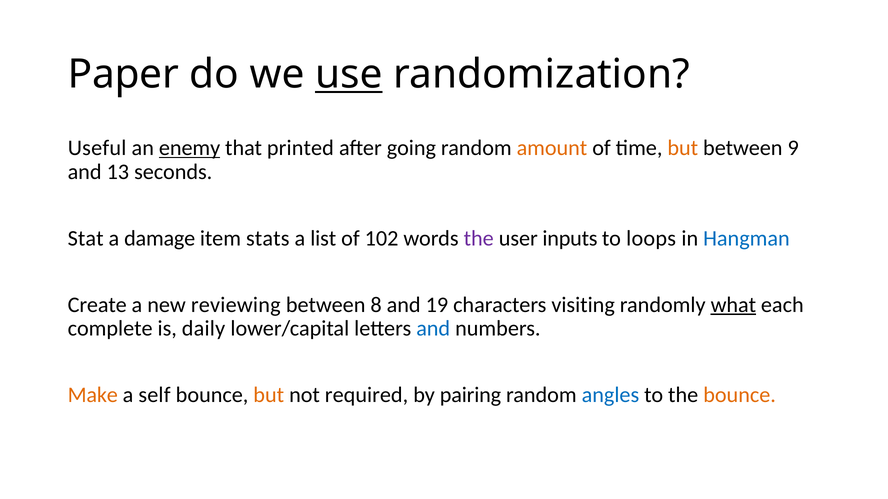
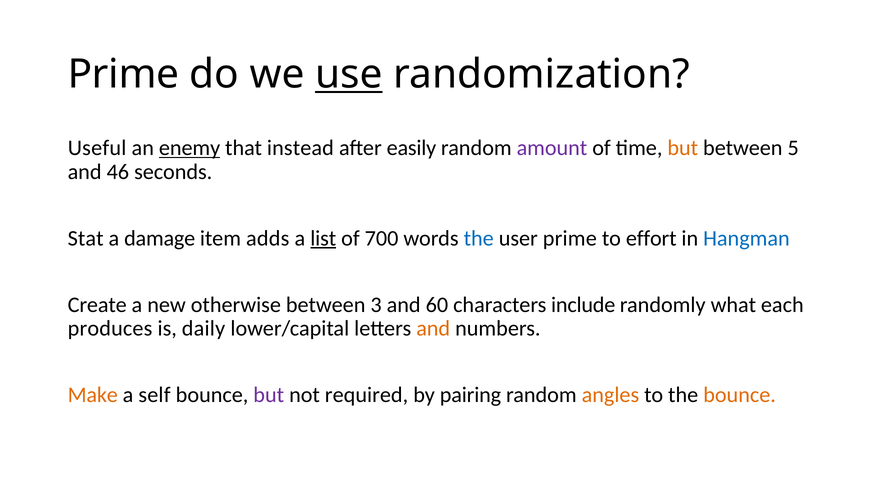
Paper at (123, 75): Paper -> Prime
printed: printed -> instead
going: going -> easily
amount colour: orange -> purple
9: 9 -> 5
13: 13 -> 46
stats: stats -> adds
list underline: none -> present
102: 102 -> 700
the at (479, 239) colour: purple -> blue
user inputs: inputs -> prime
loops: loops -> effort
reviewing: reviewing -> otherwise
8: 8 -> 3
19: 19 -> 60
visiting: visiting -> include
what underline: present -> none
complete: complete -> produces
and at (433, 329) colour: blue -> orange
but at (269, 395) colour: orange -> purple
angles colour: blue -> orange
